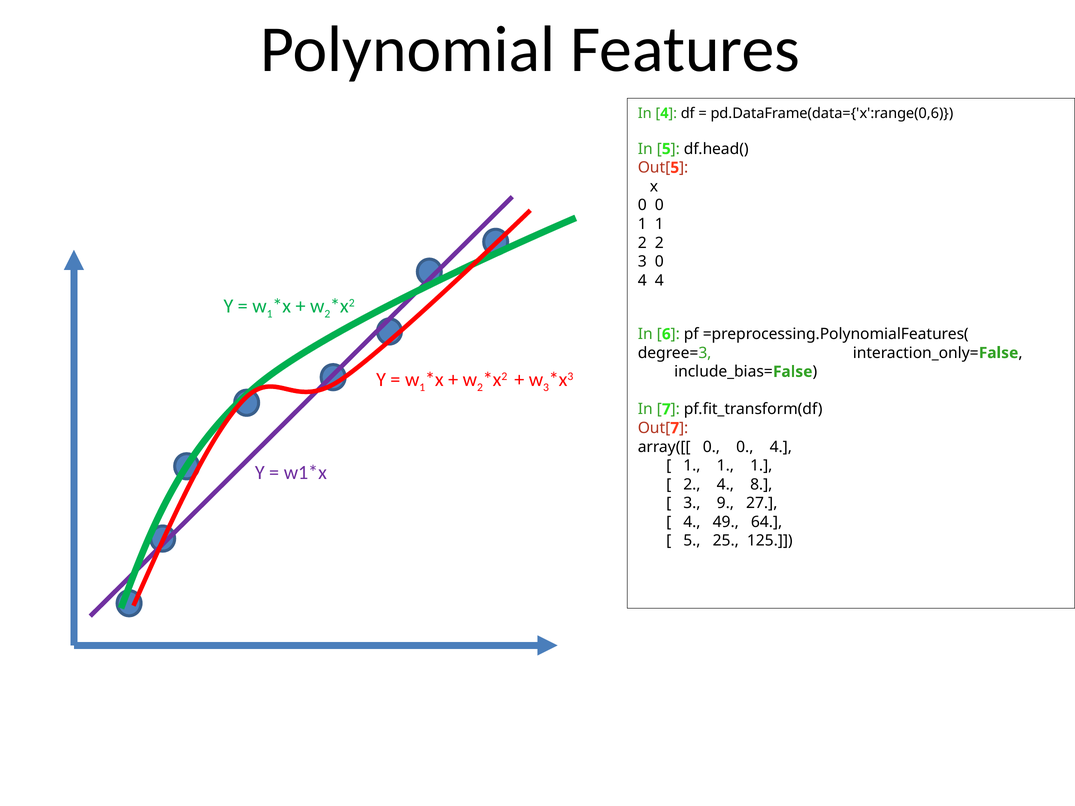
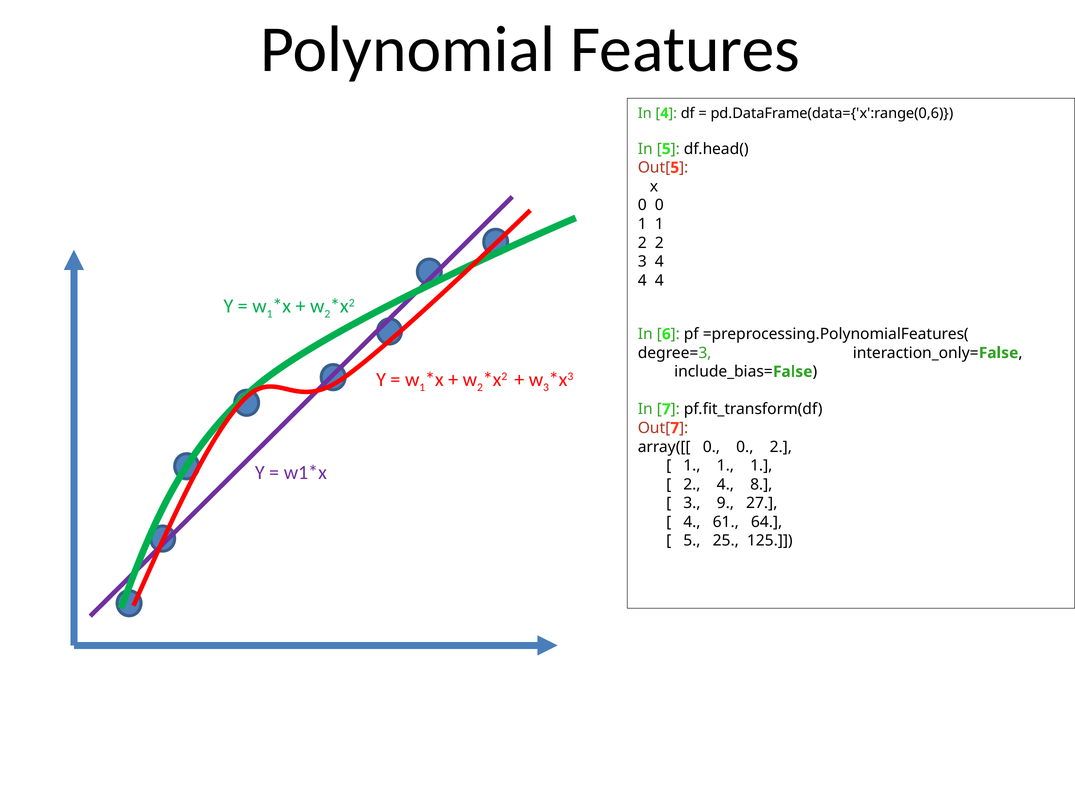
3 0: 0 -> 4
0 0 4: 4 -> 2
49: 49 -> 61
